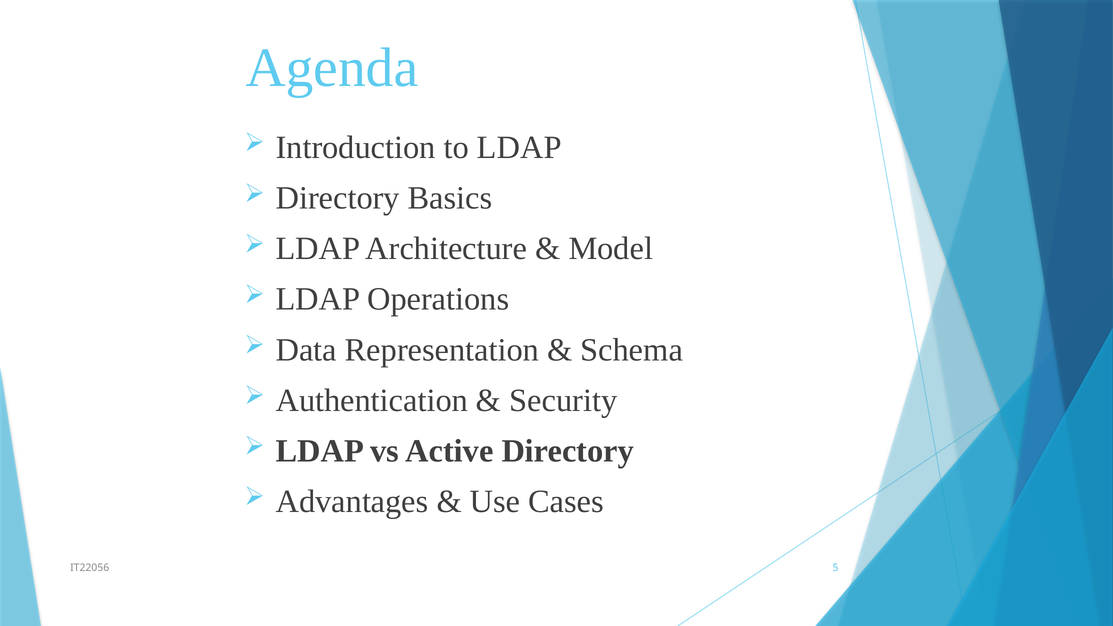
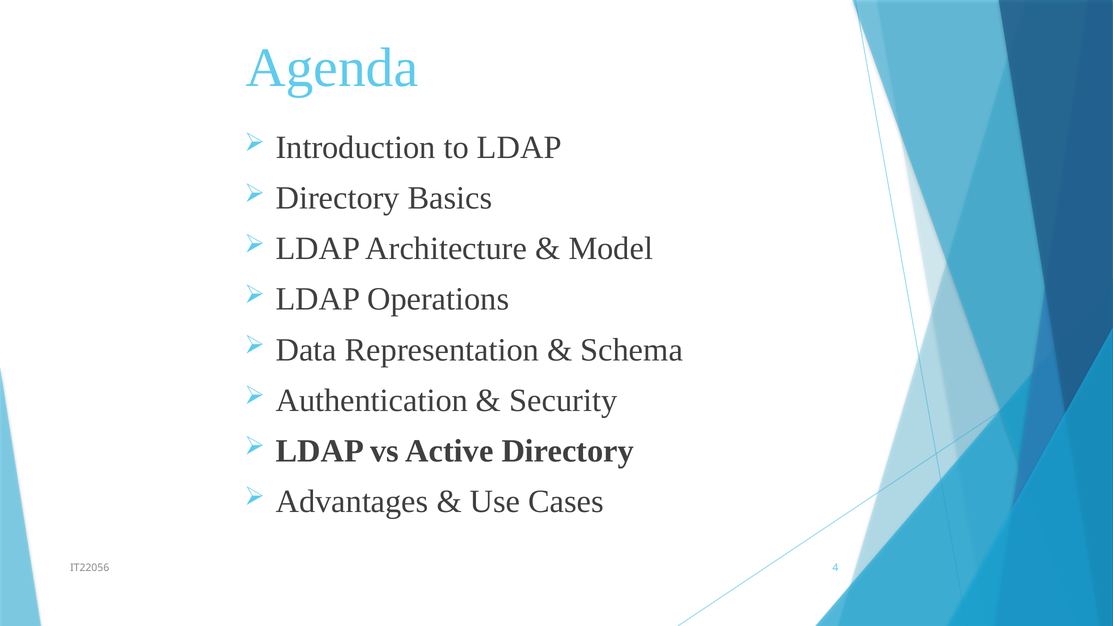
5: 5 -> 4
